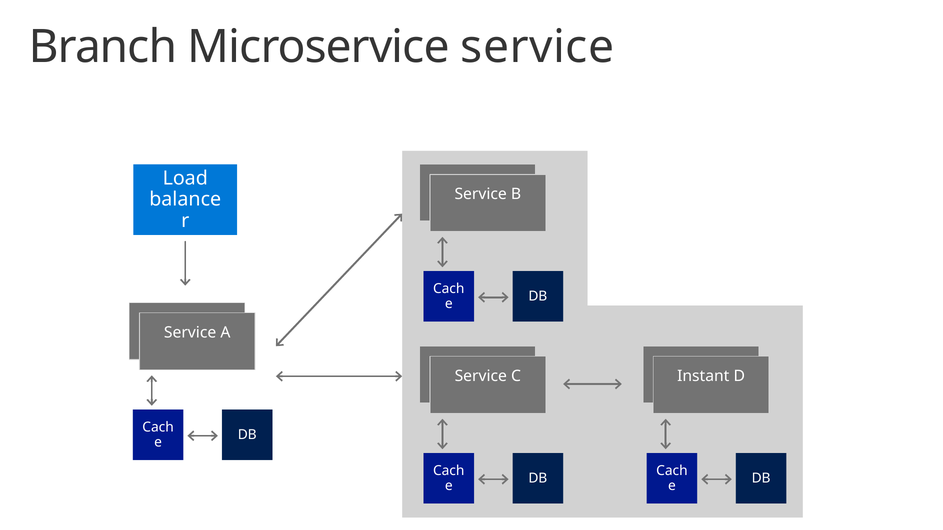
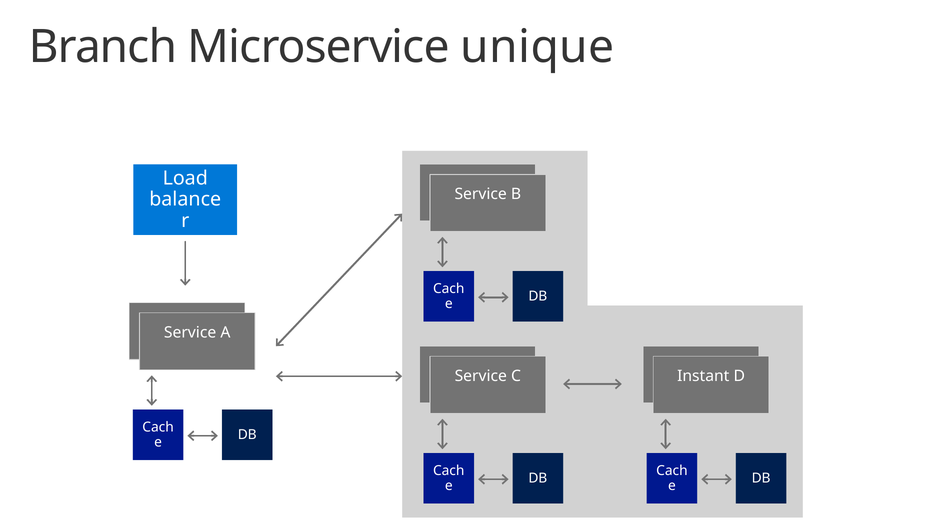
Microservice service: service -> unique
